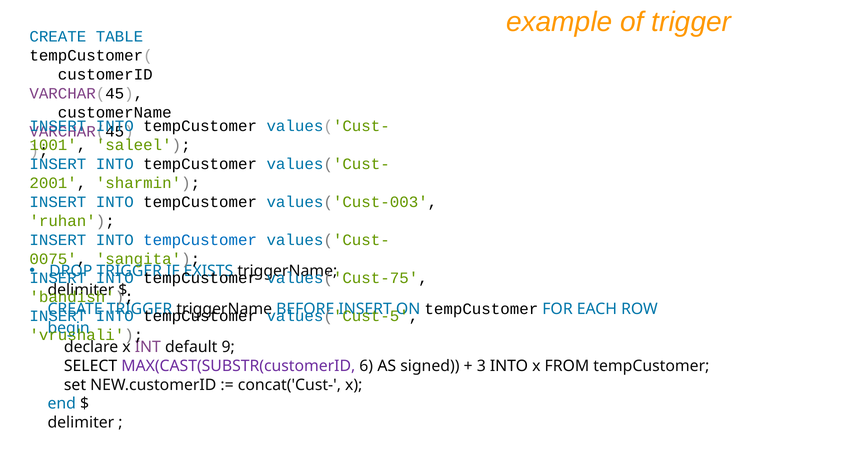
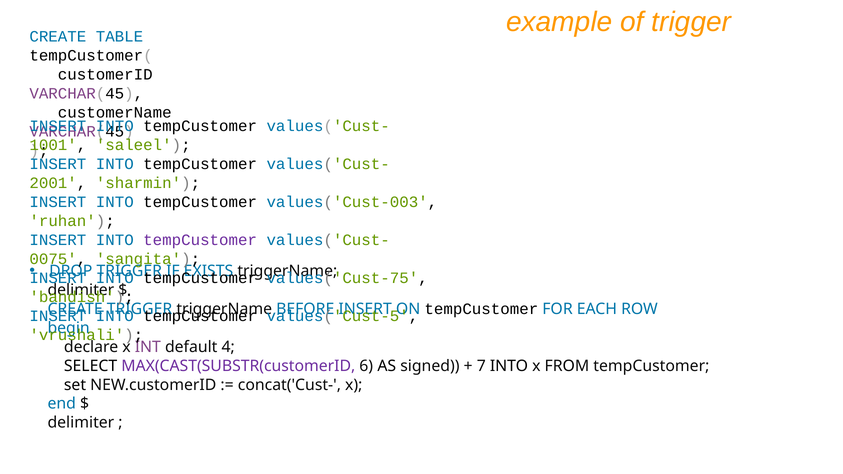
tempCustomer at (200, 240) colour: blue -> purple
9: 9 -> 4
3: 3 -> 7
